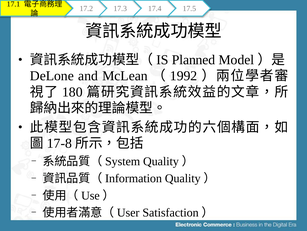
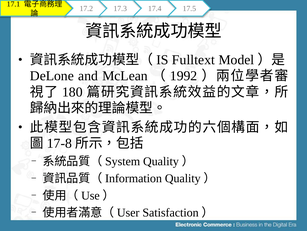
Planned: Planned -> Fulltext
